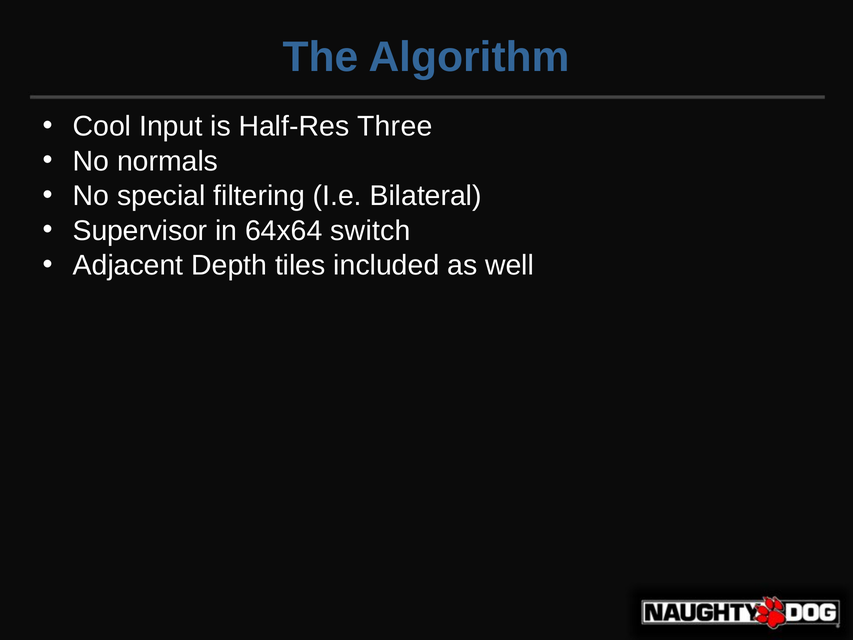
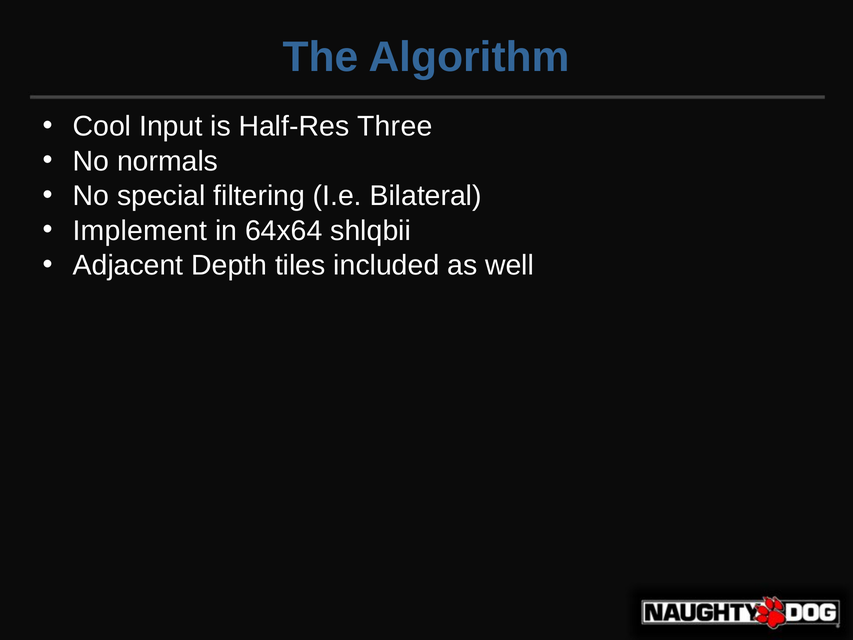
Supervisor: Supervisor -> Implement
switch: switch -> shlqbii
